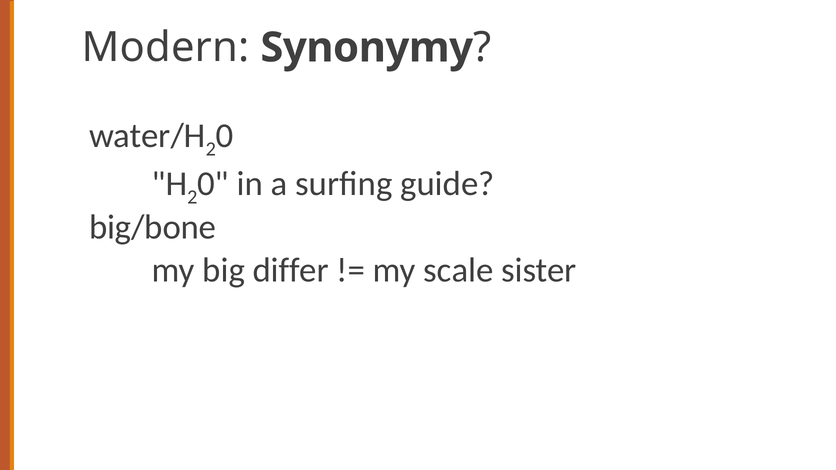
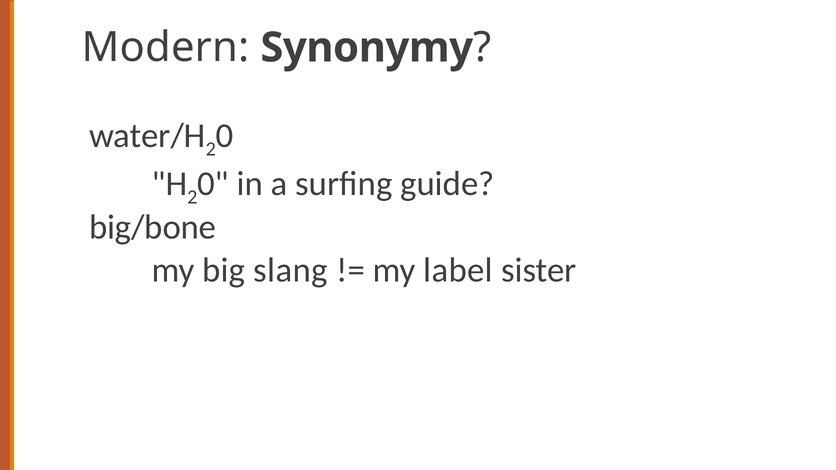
differ: differ -> slang
scale: scale -> label
